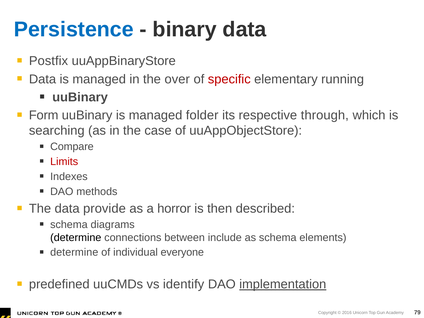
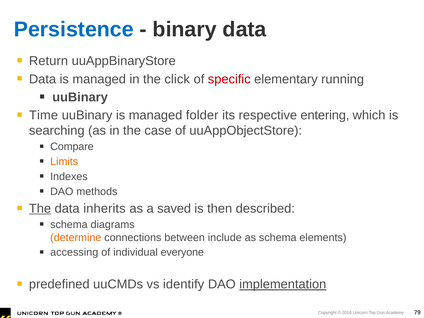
Postfix: Postfix -> Return
over: over -> click
Form: Form -> Time
through: through -> entering
Limits colour: red -> orange
The at (40, 209) underline: none -> present
provide: provide -> inherits
horror: horror -> saved
determine at (76, 238) colour: black -> orange
determine at (74, 253): determine -> accessing
